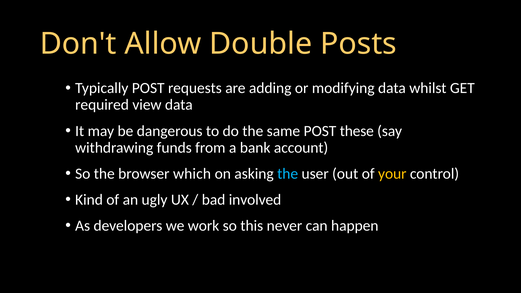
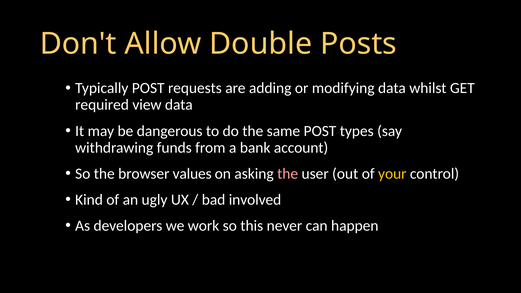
these: these -> types
which: which -> values
the at (288, 174) colour: light blue -> pink
